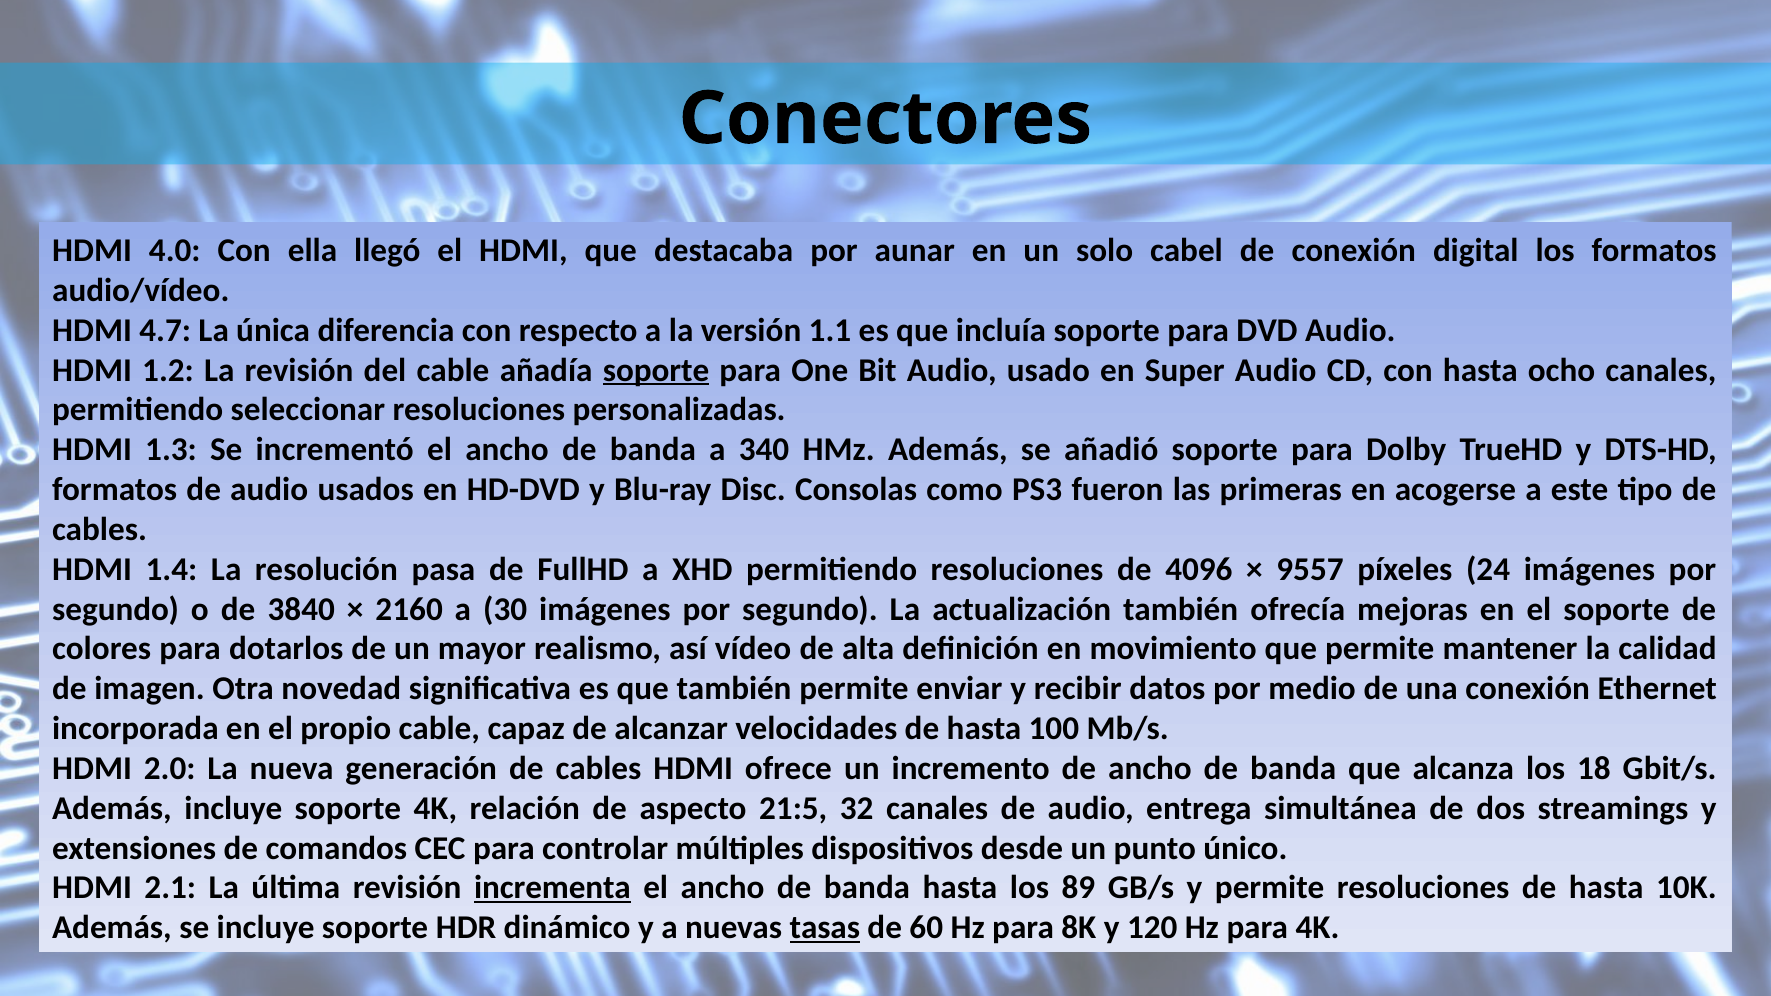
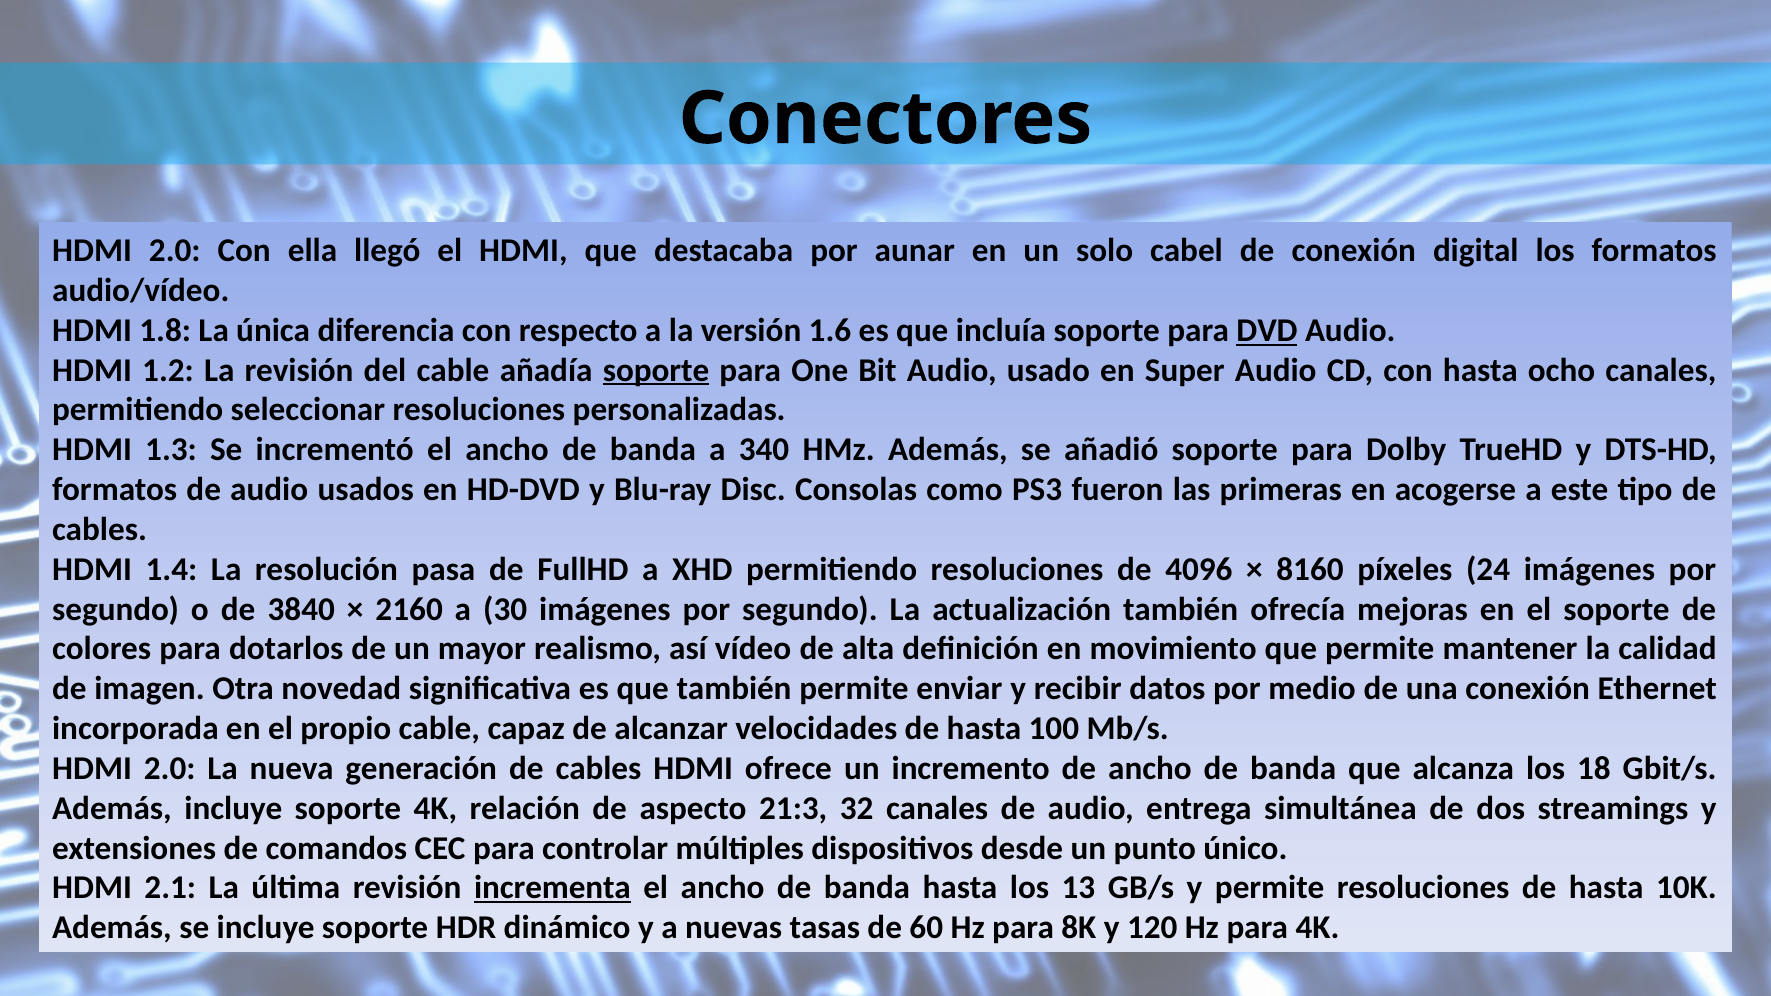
4.0 at (175, 251): 4.0 -> 2.0
4.7: 4.7 -> 1.8
1.1: 1.1 -> 1.6
DVD underline: none -> present
9557: 9557 -> 8160
21:5: 21:5 -> 21:3
89: 89 -> 13
tasas underline: present -> none
